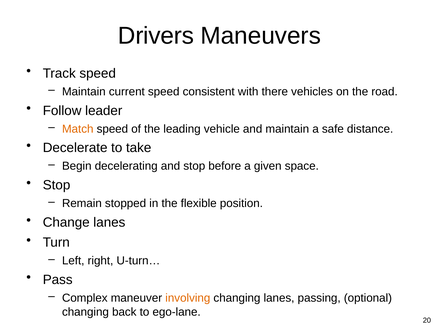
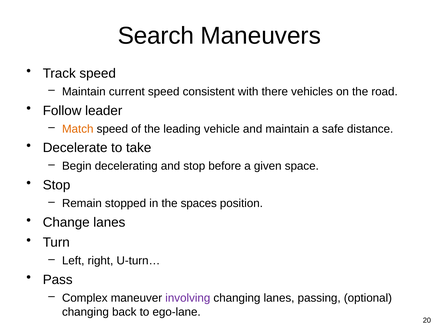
Drivers: Drivers -> Search
flexible: flexible -> spaces
involving colour: orange -> purple
